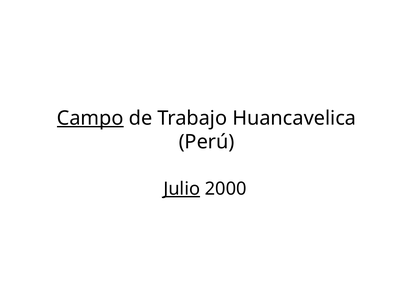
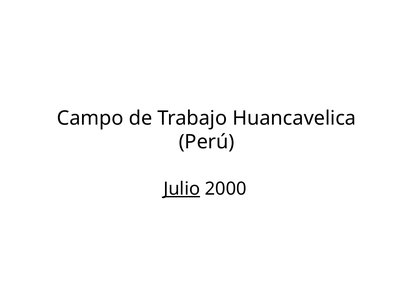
Campo underline: present -> none
